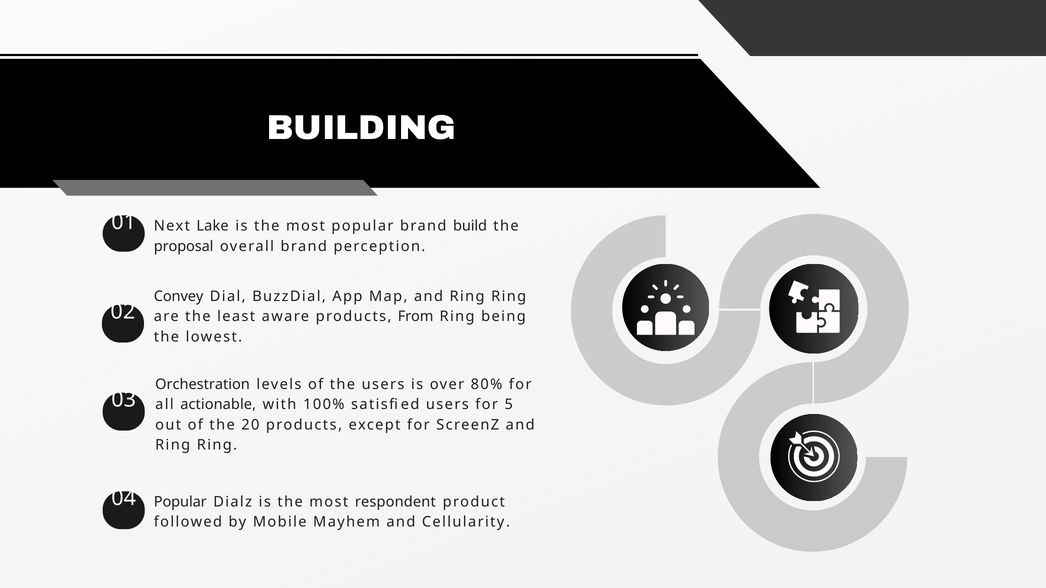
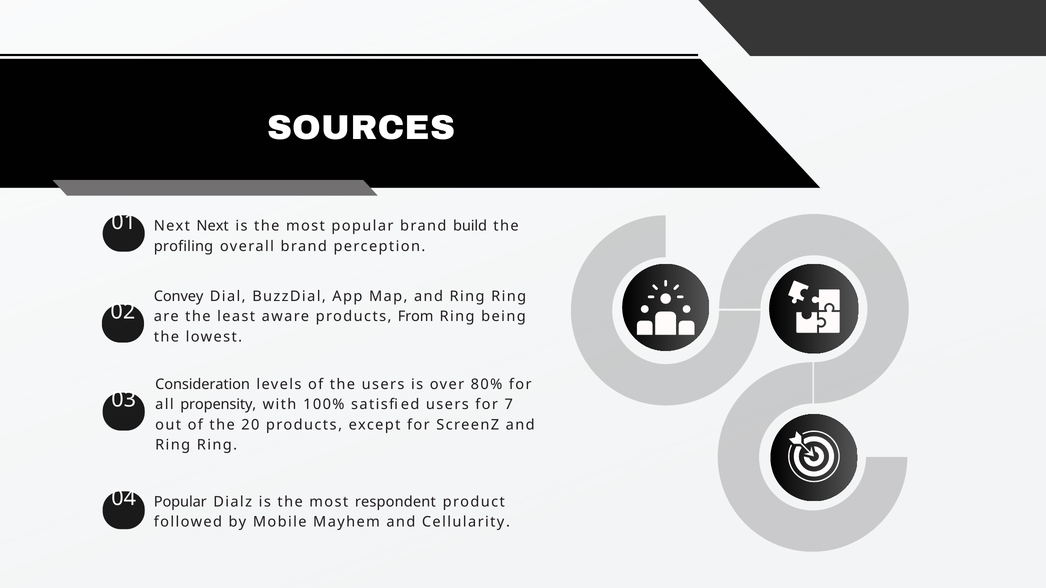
BUILDING: BUILDING -> SOURCES
Next Lake: Lake -> Next
proposal: proposal -> profiling
Orchestration: Orchestration -> Consideration
actionable: actionable -> propensity
5: 5 -> 7
